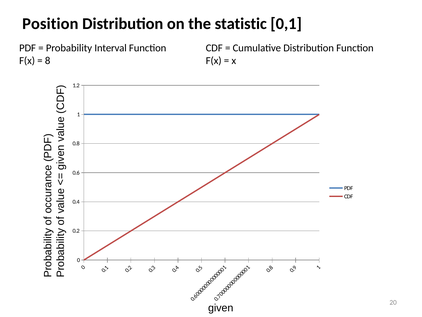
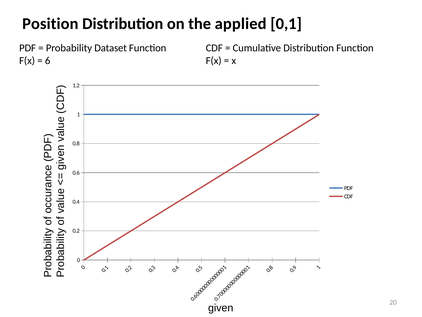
statistic: statistic -> applied
Interval: Interval -> Dataset
8 at (48, 60): 8 -> 6
